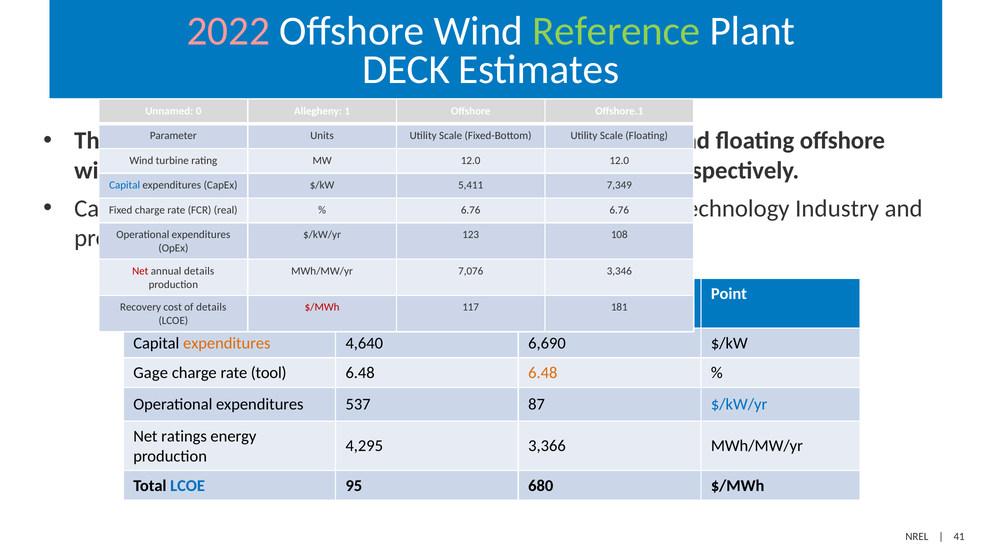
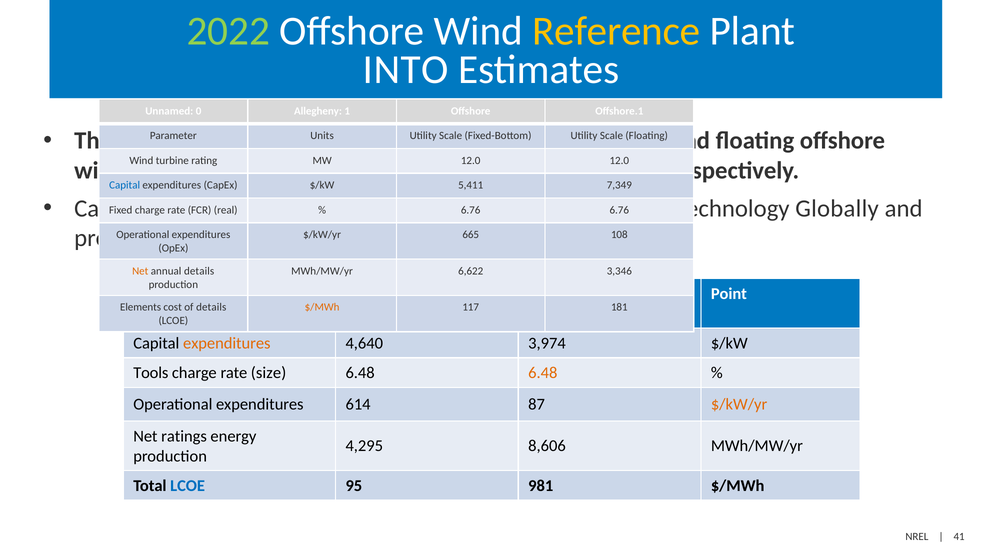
2022 at (228, 31) colour: pink -> light green
Reference colour: light green -> yellow
DECK: DECK -> INTO
Industry: Industry -> Globally
123: 123 -> 665
Net at (140, 271) colour: red -> orange
7,076: 7,076 -> 6,622
Recovery: Recovery -> Elements
$/MWh at (322, 308) colour: red -> orange
6,690: 6,690 -> 3,974
Gage: Gage -> Tools
tool: tool -> size
537: 537 -> 614
$/kW/yr at (739, 405) colour: blue -> orange
3,366: 3,366 -> 8,606
680: 680 -> 981
